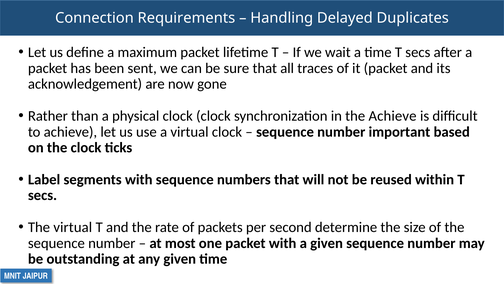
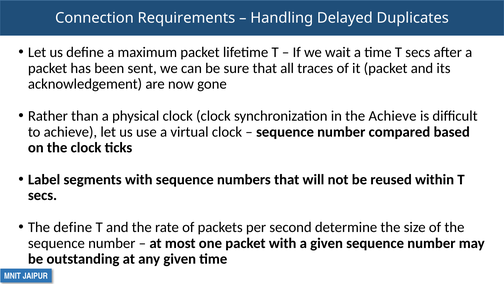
important: important -> compared
The virtual: virtual -> define
